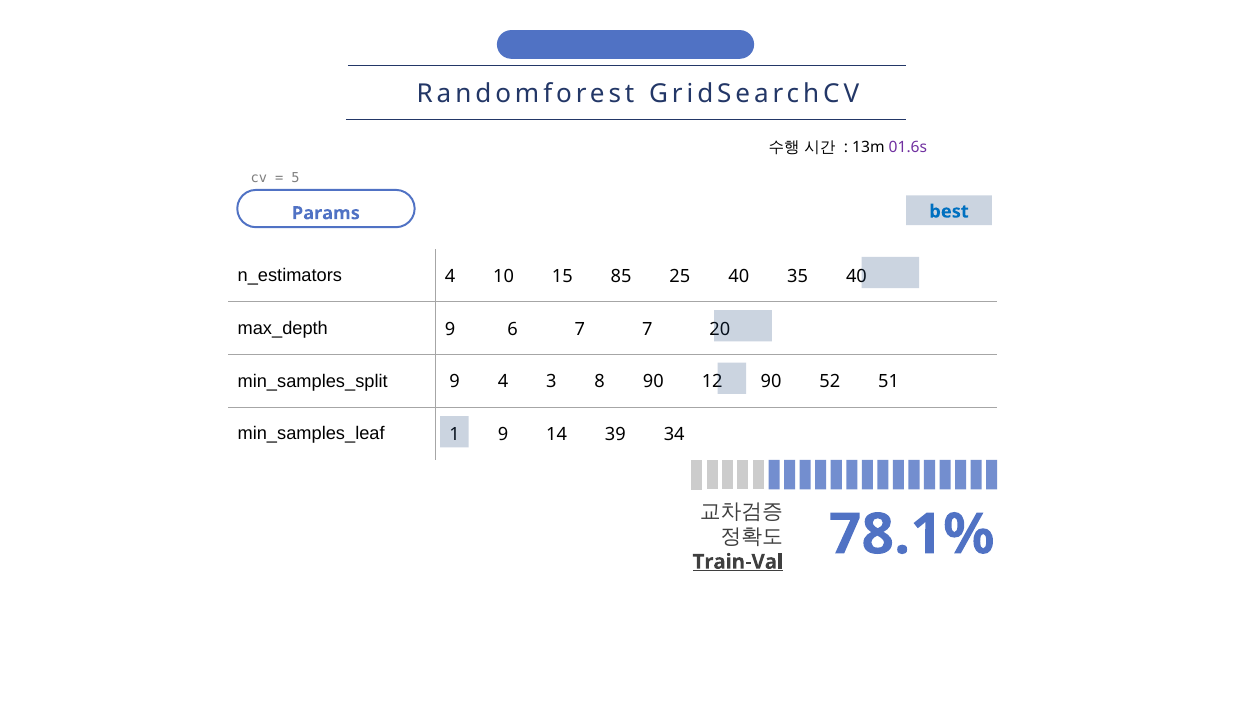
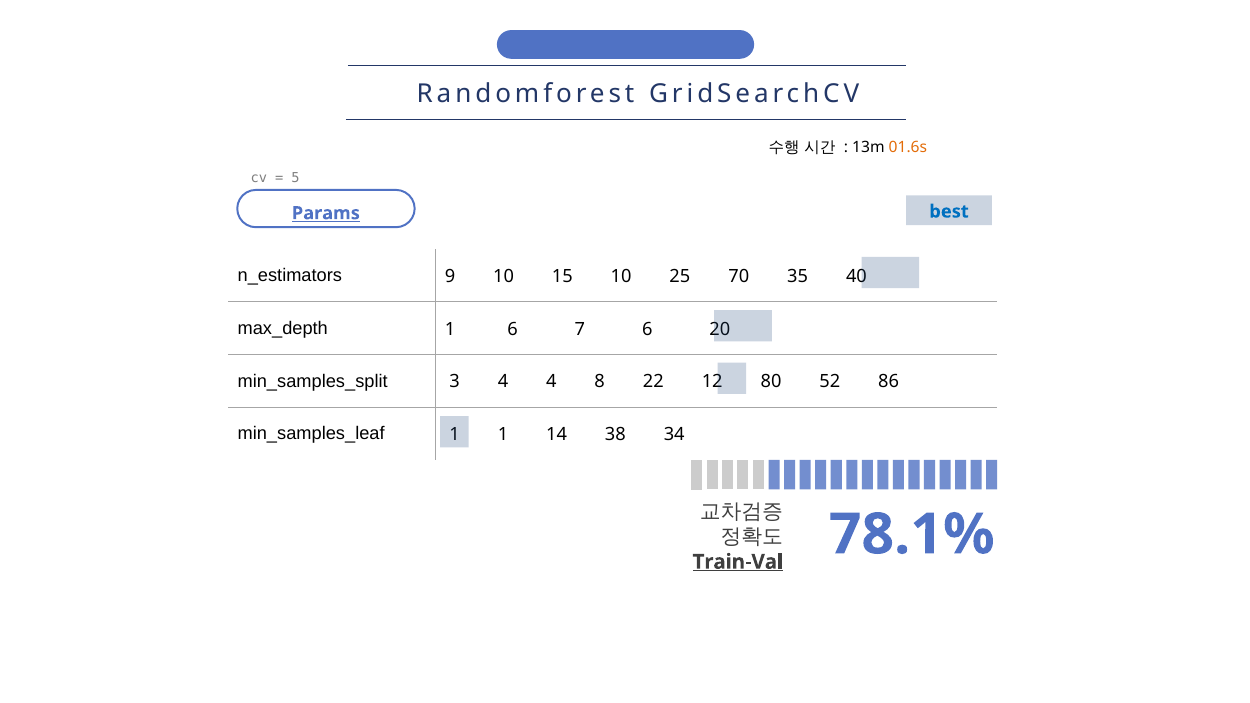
01.6s colour: purple -> orange
Params underline: none -> present
4 at (450, 277): 4 -> 9
15 85: 85 -> 10
25 40: 40 -> 70
9 at (450, 329): 9 -> 1
7 7: 7 -> 6
9 at (455, 382): 9 -> 3
4 3: 3 -> 4
8 90: 90 -> 22
90 at (771, 382): 90 -> 80
51: 51 -> 86
9 at (503, 435): 9 -> 1
39: 39 -> 38
